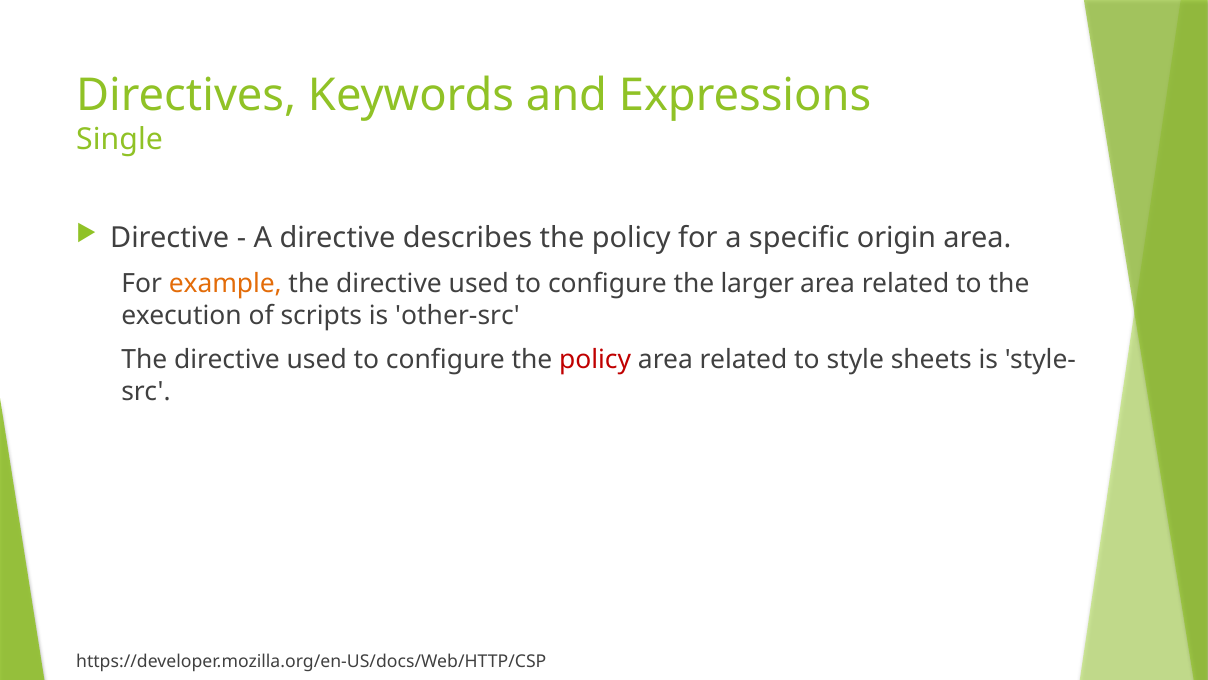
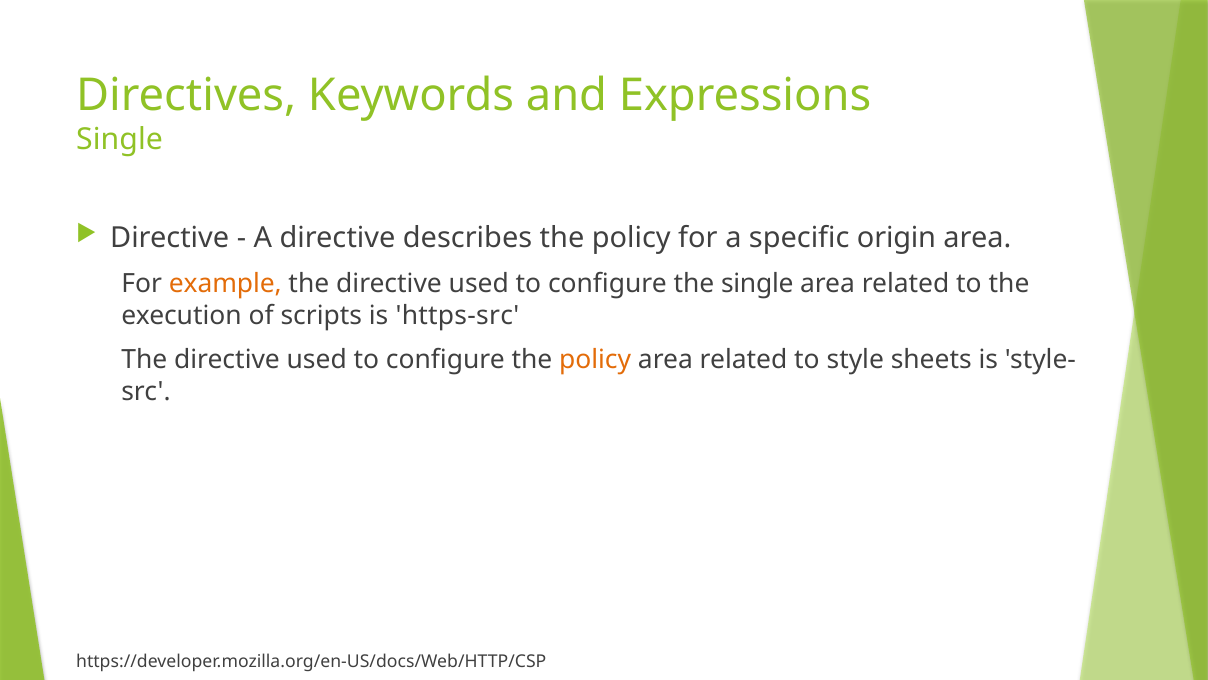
the larger: larger -> single
other-src: other-src -> https-src
policy at (595, 360) colour: red -> orange
